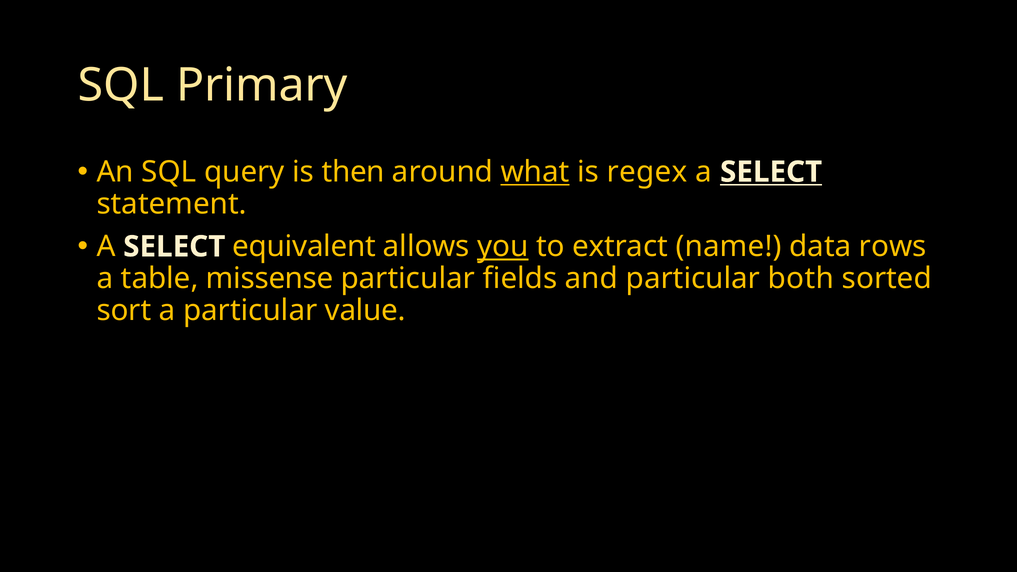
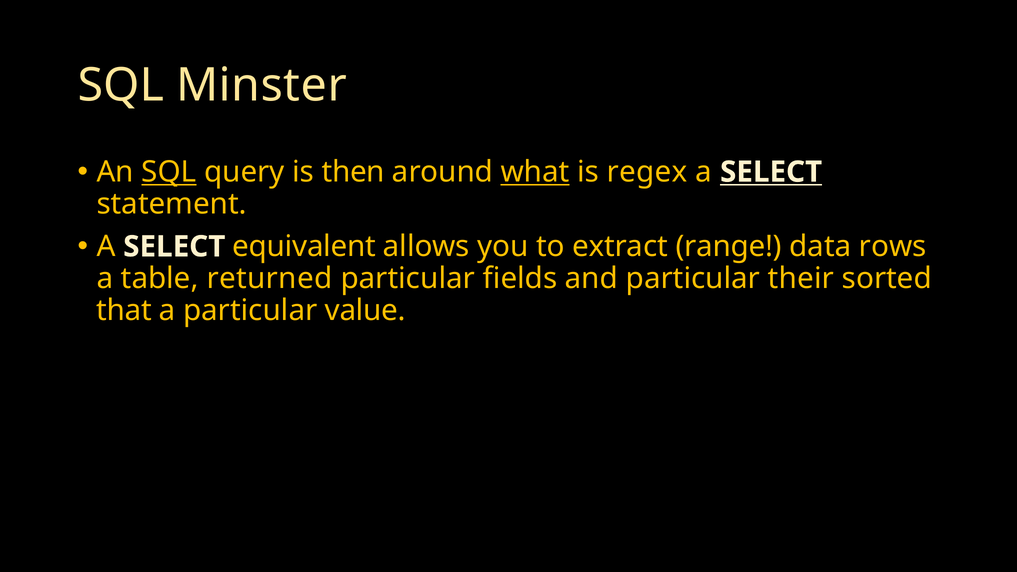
Primary: Primary -> Minster
SQL at (169, 172) underline: none -> present
you underline: present -> none
name: name -> range
missense: missense -> returned
both: both -> their
sort: sort -> that
